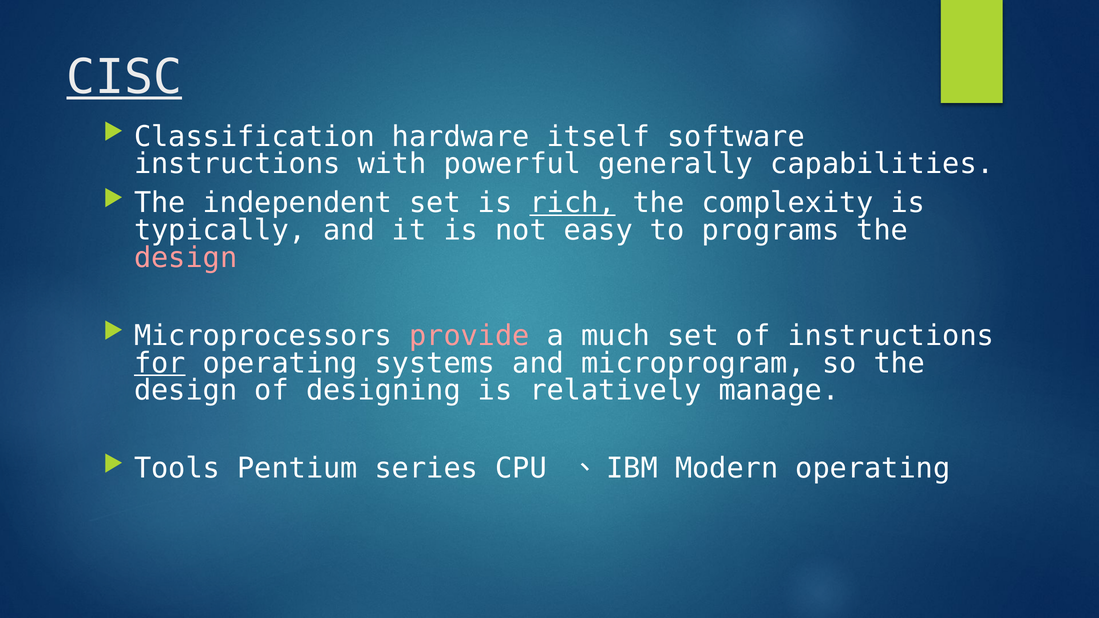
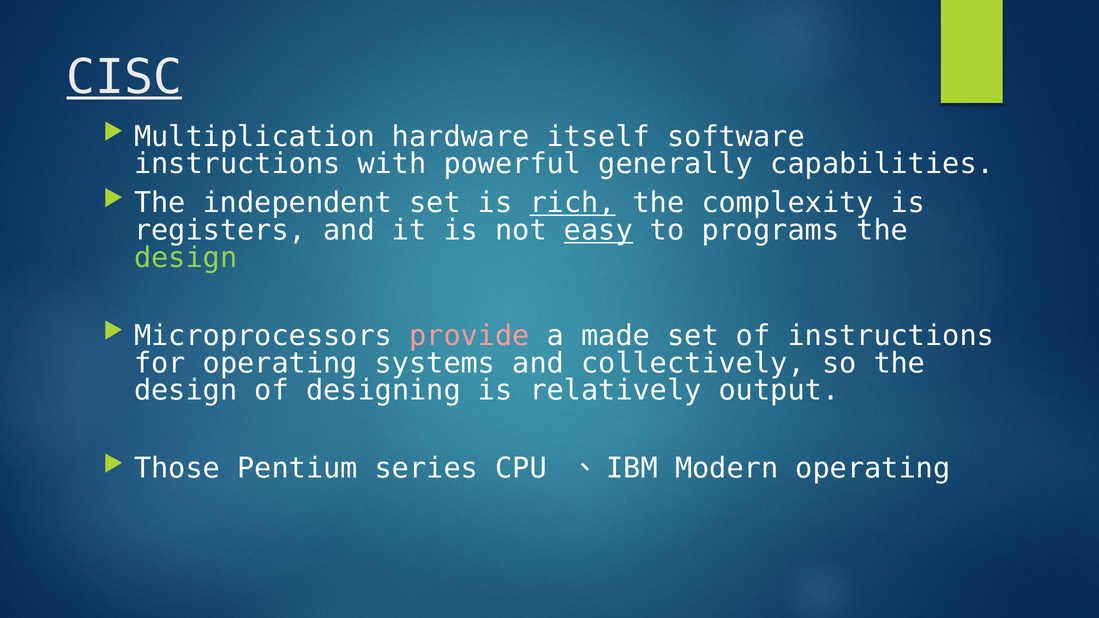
Classification: Classification -> Multiplication
typically: typically -> registers
easy underline: none -> present
design at (186, 258) colour: pink -> light green
much: much -> made
for underline: present -> none
microprogram: microprogram -> collectively
manage: manage -> output
Tools: Tools -> Those
